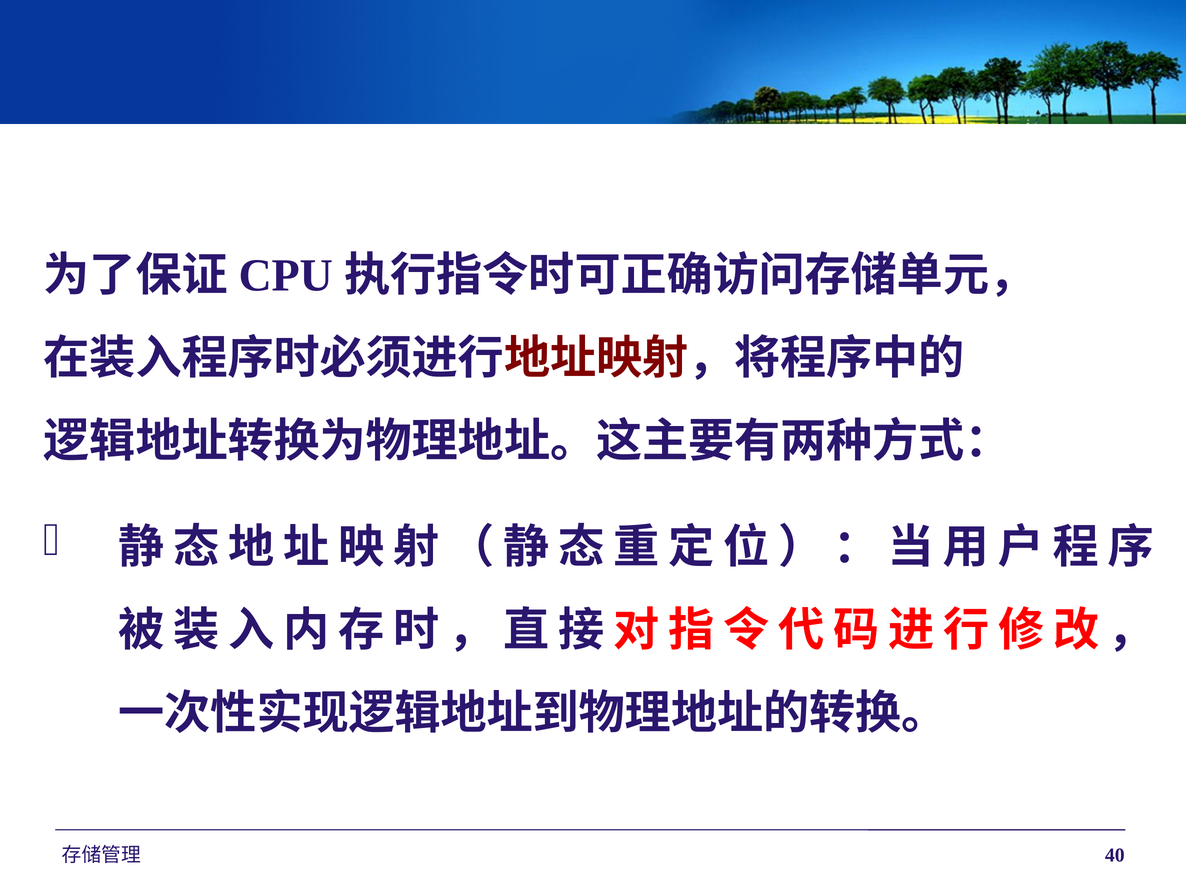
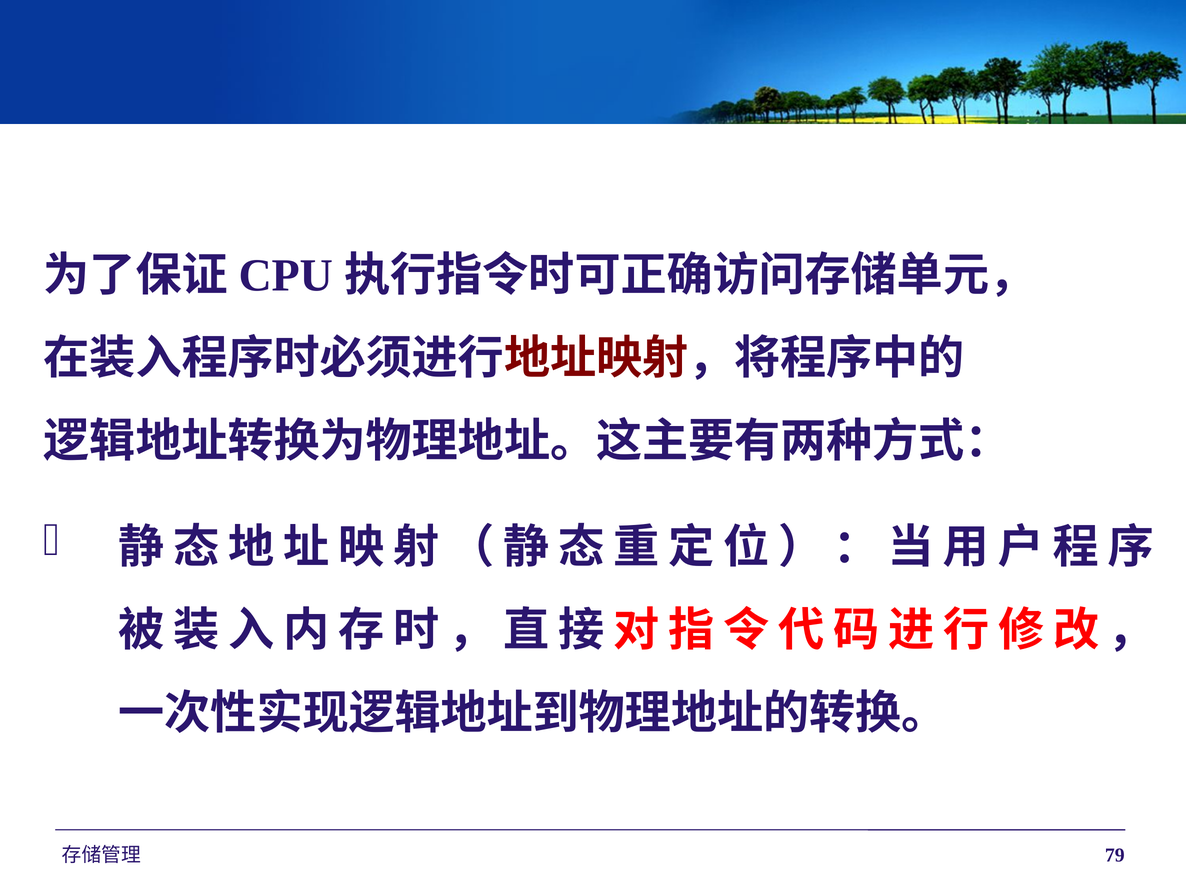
40: 40 -> 79
